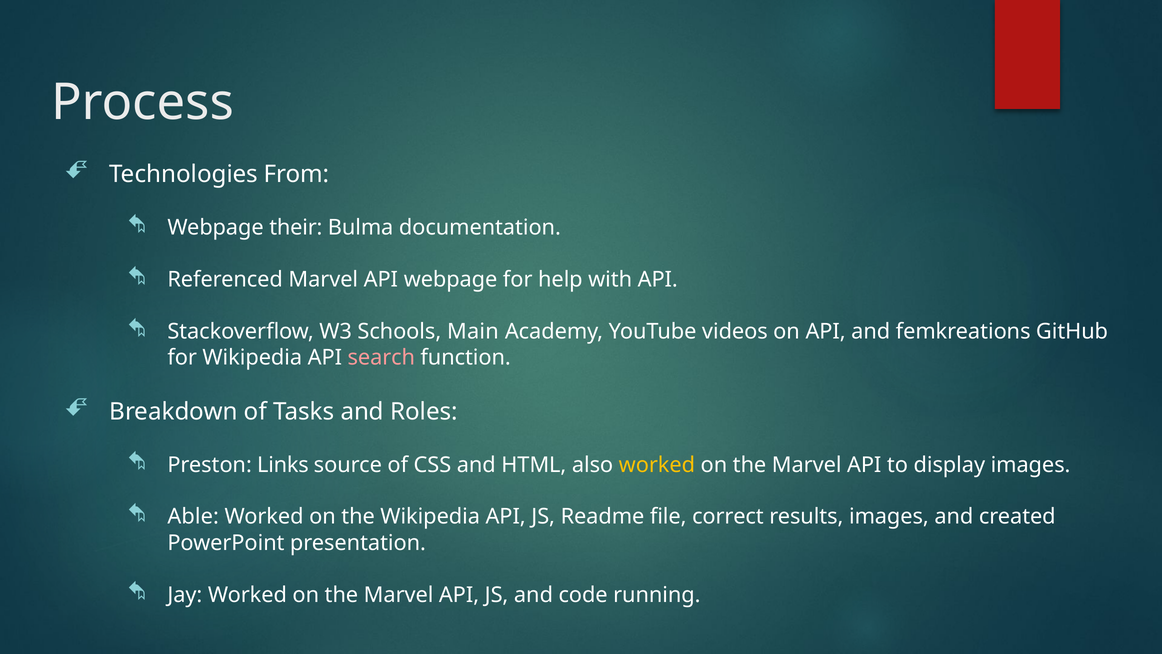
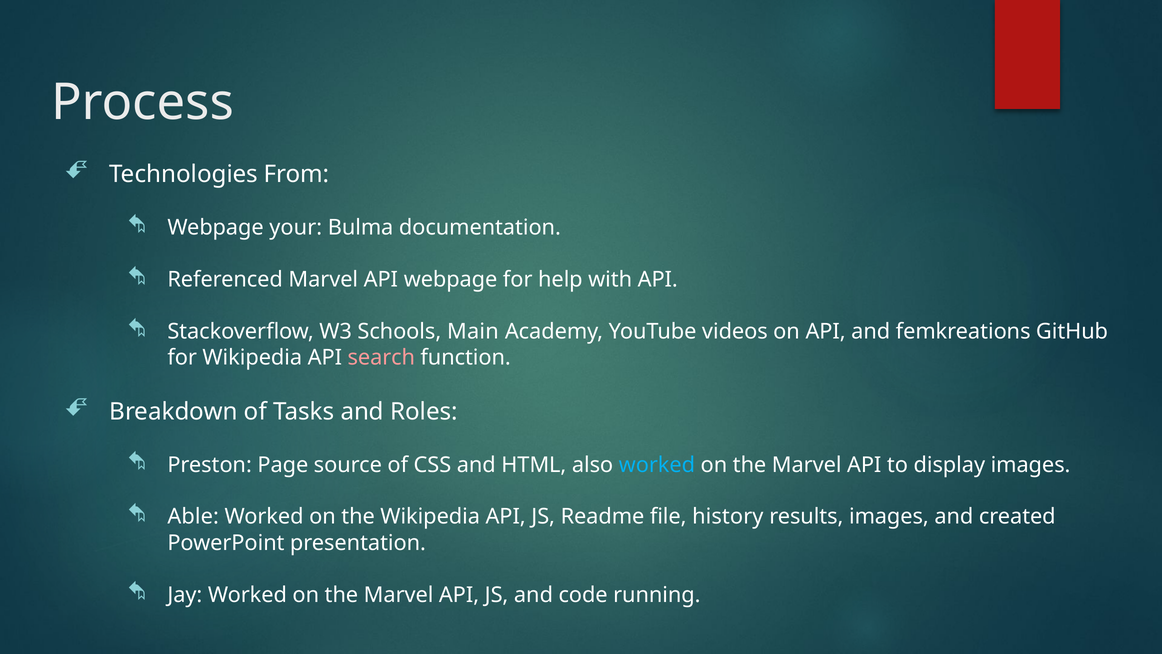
their: their -> your
Links: Links -> Page
worked at (657, 465) colour: yellow -> light blue
correct: correct -> history
